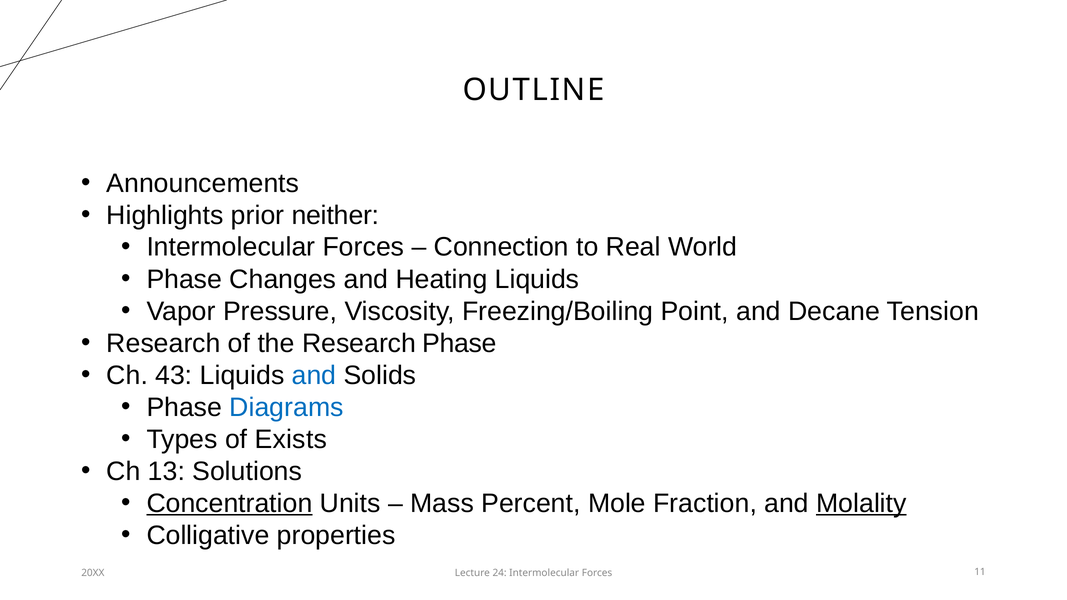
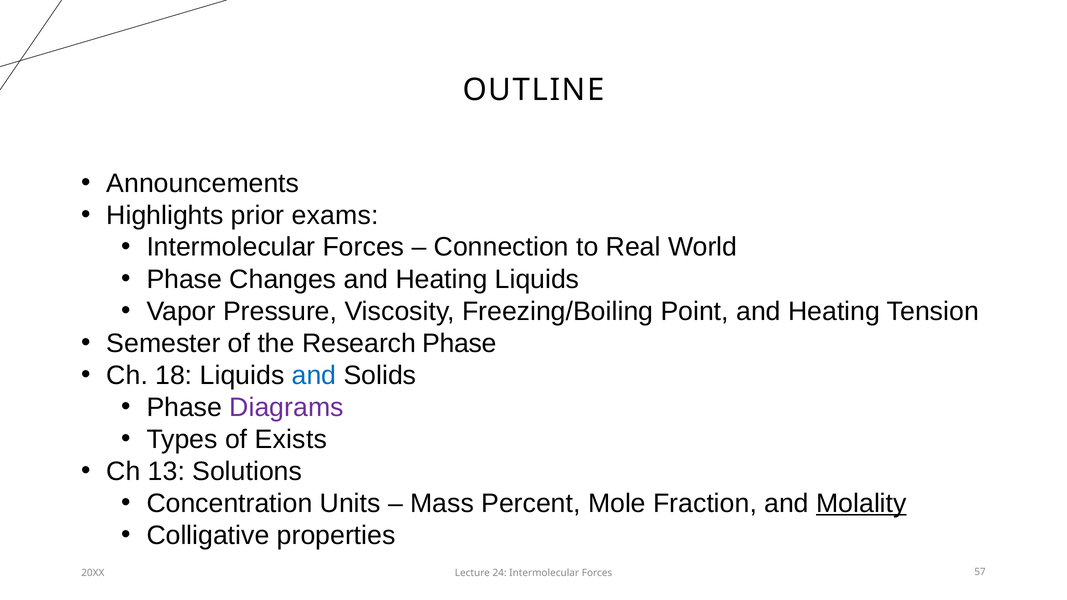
neither: neither -> exams
Point and Decane: Decane -> Heating
Research at (164, 343): Research -> Semester
43: 43 -> 18
Diagrams colour: blue -> purple
Concentration underline: present -> none
11: 11 -> 57
